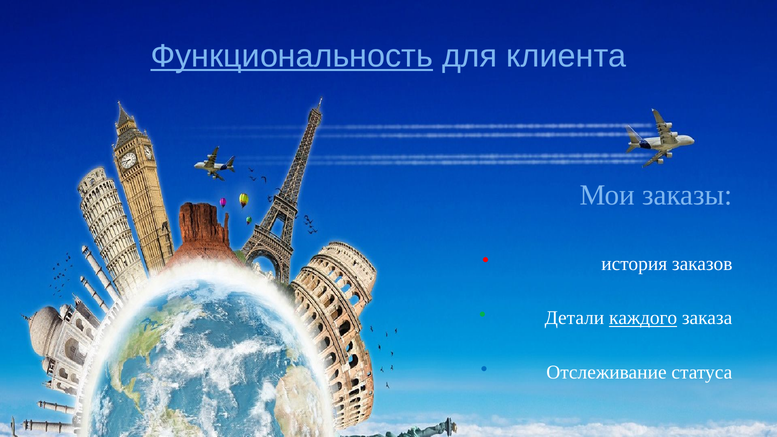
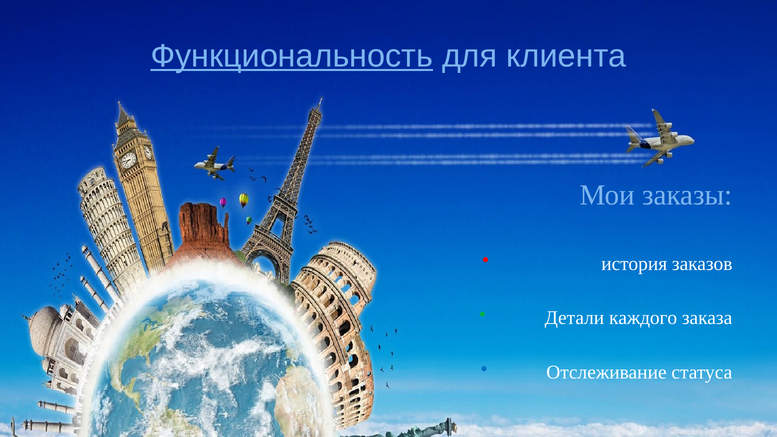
каждого underline: present -> none
